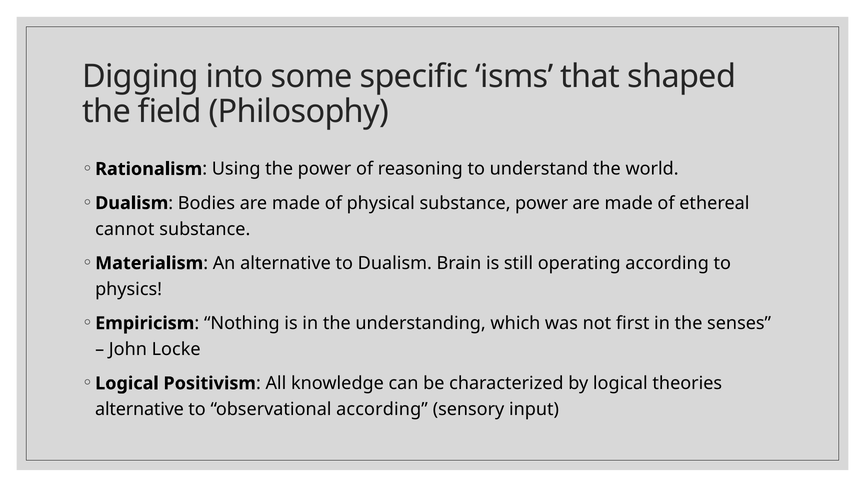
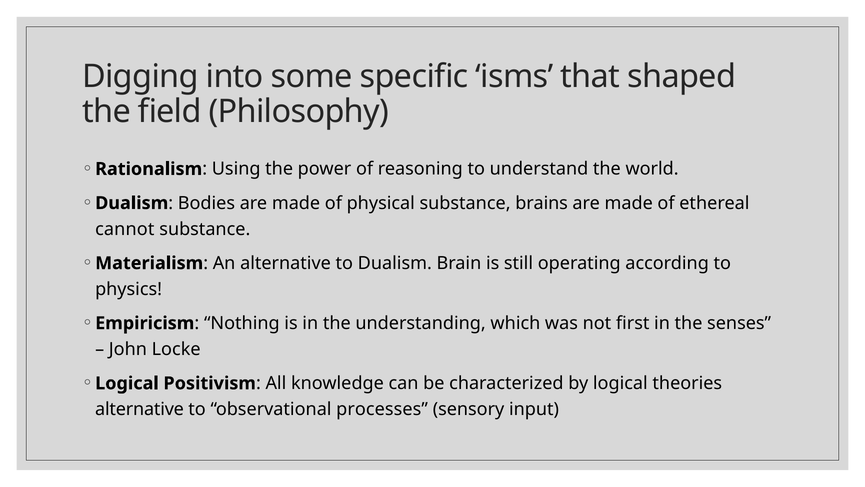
substance power: power -> brains
observational according: according -> processes
